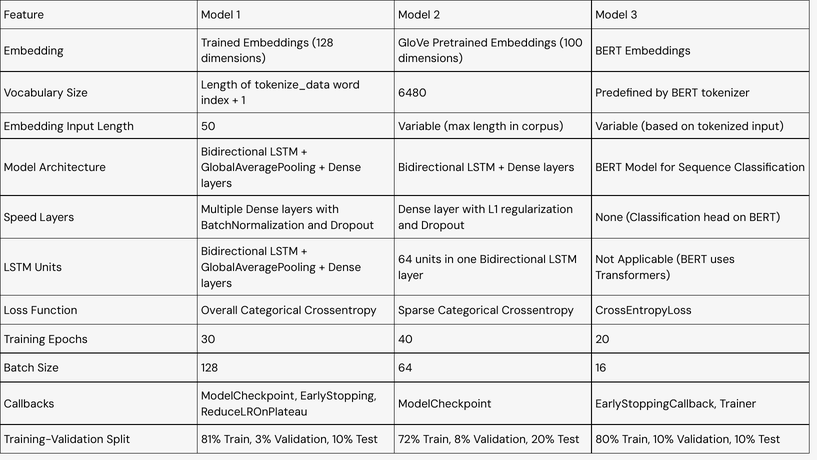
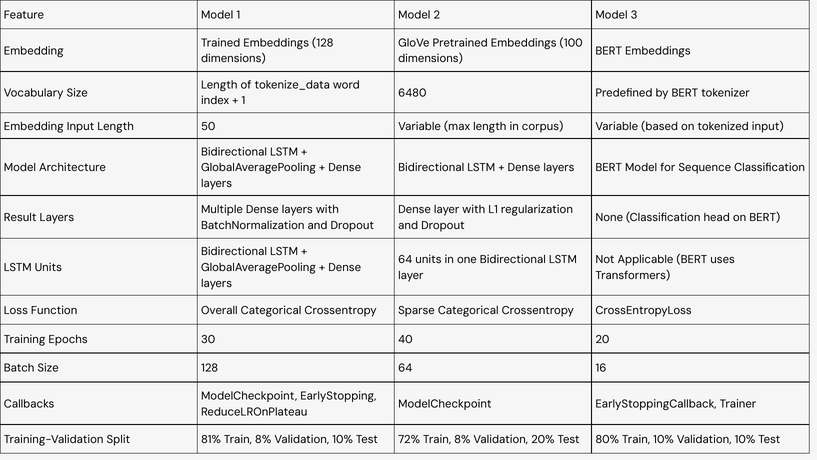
Speed: Speed -> Result
81% Train 3%: 3% -> 8%
